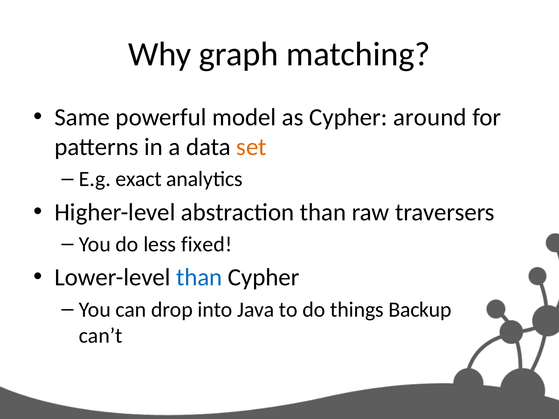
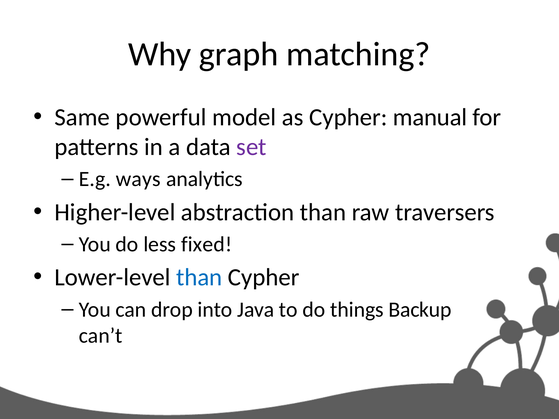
around: around -> manual
set colour: orange -> purple
exact: exact -> ways
